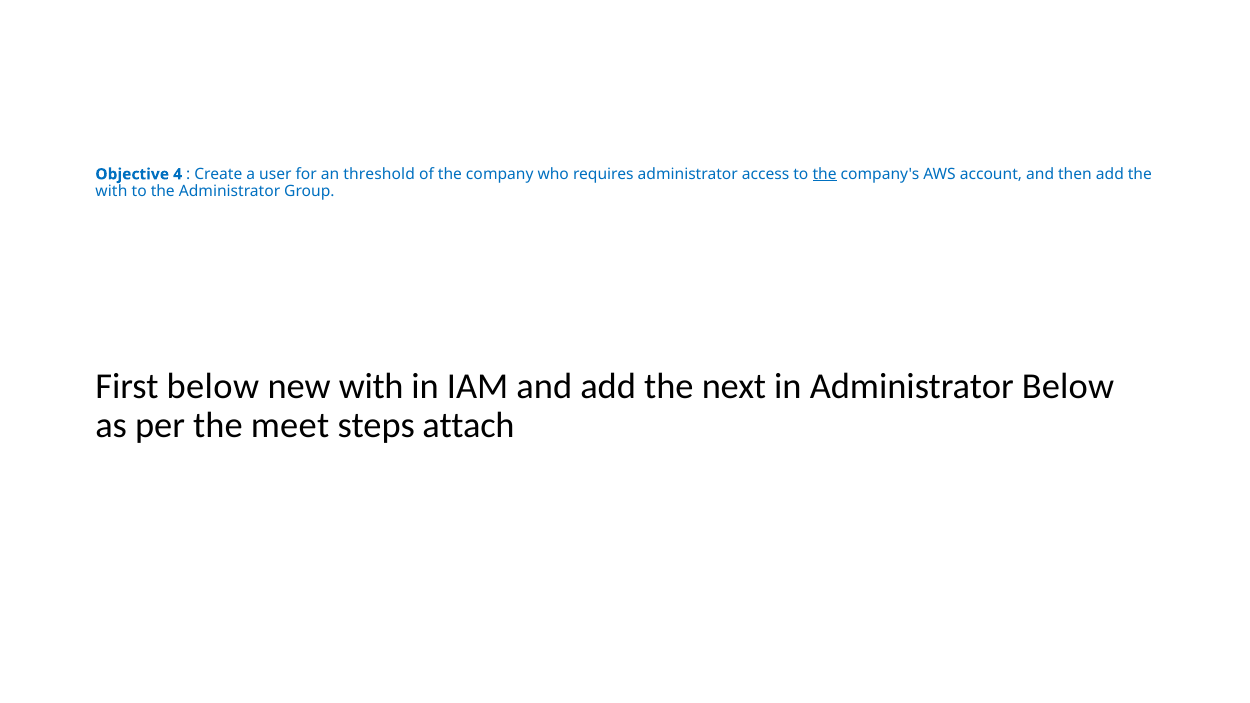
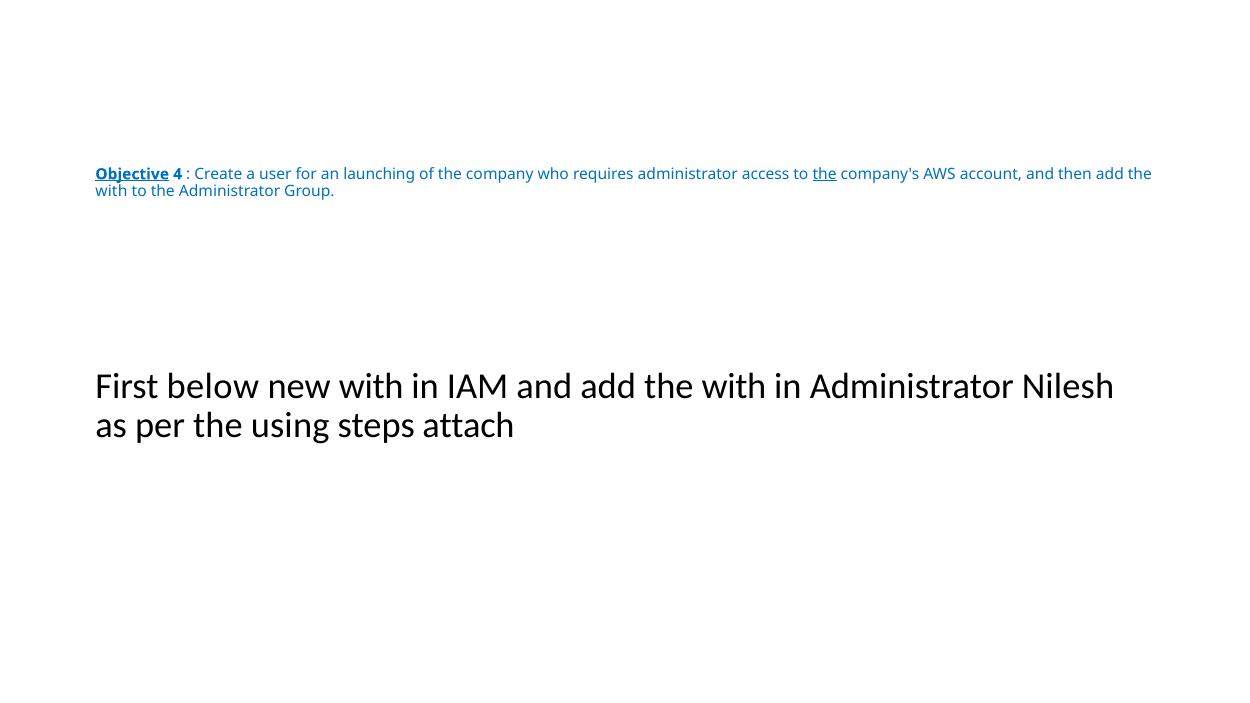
Objective underline: none -> present
threshold: threshold -> launching
and add the next: next -> with
Administrator Below: Below -> Nilesh
meet: meet -> using
